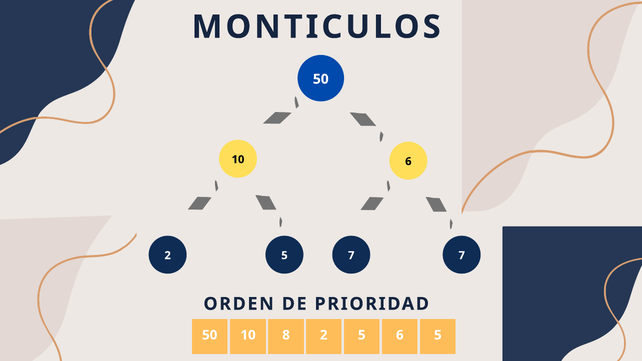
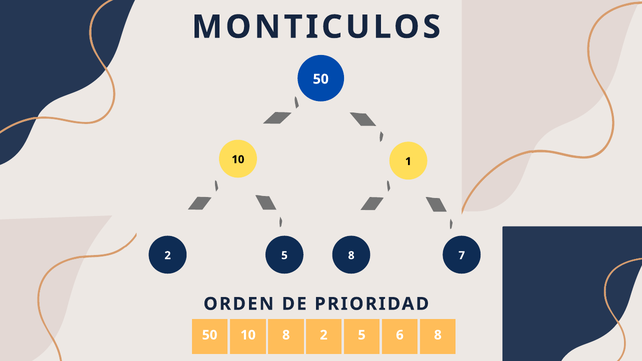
10 6: 6 -> 1
5 7: 7 -> 8
6 5: 5 -> 8
